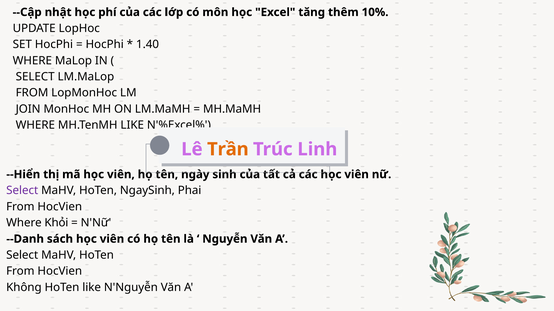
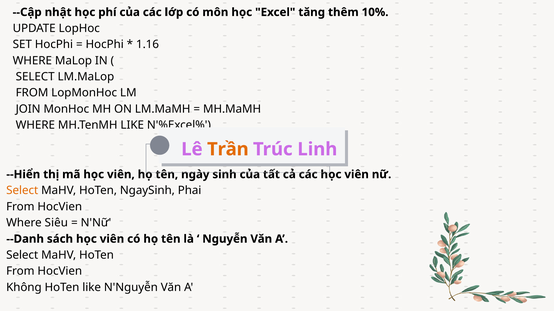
1.40: 1.40 -> 1.16
Select at (22, 191) colour: purple -> orange
Khỏi: Khỏi -> Siêu
